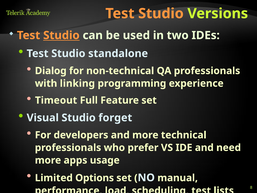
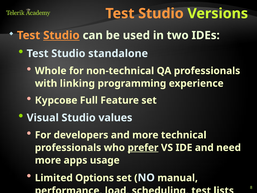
Dialog: Dialog -> Whole
Timeout: Timeout -> Курсове
forget: forget -> values
prefer underline: none -> present
